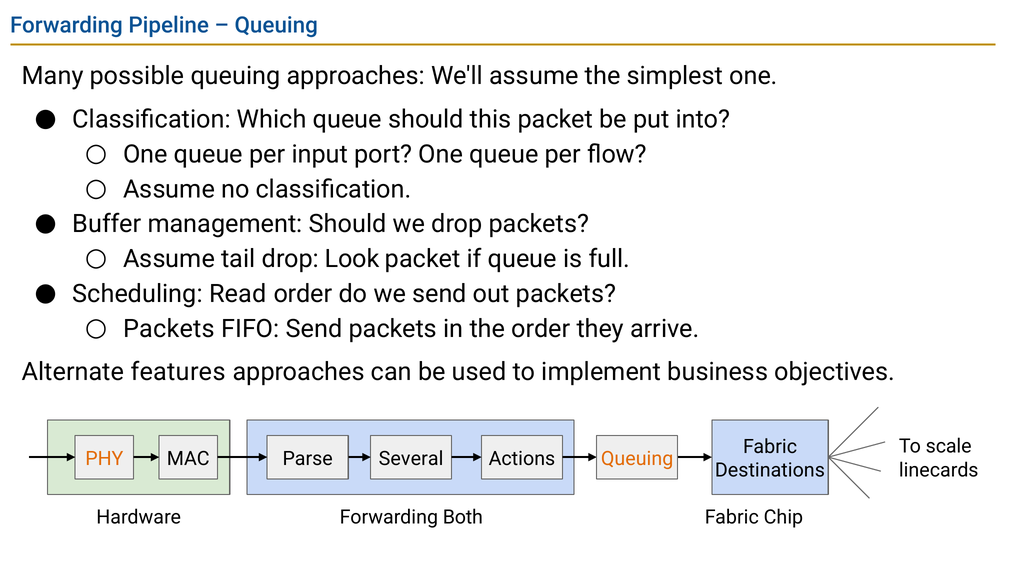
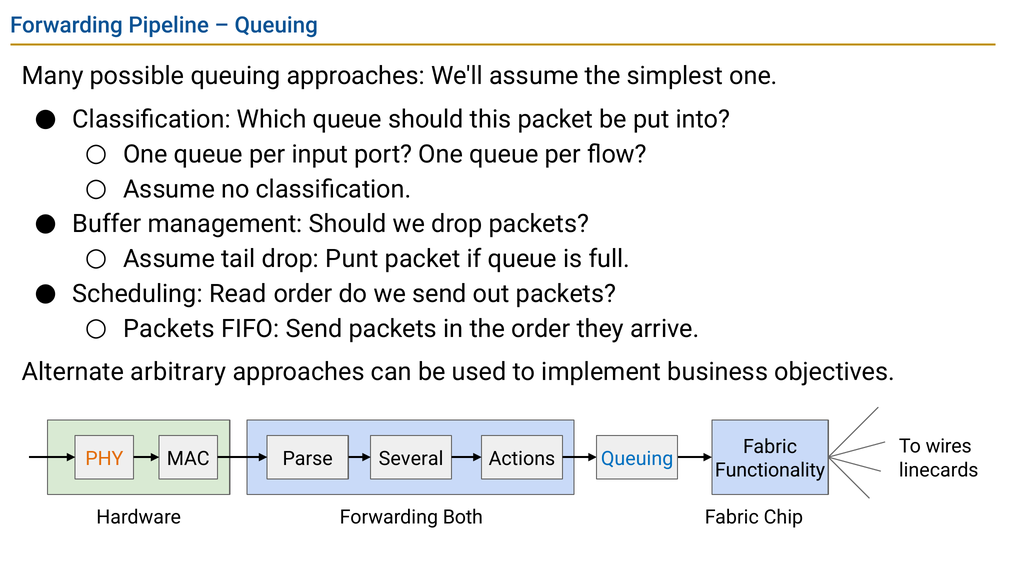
Look: Look -> Punt
features: features -> arbitrary
scale: scale -> wires
Queuing at (637, 458) colour: orange -> blue
Destinations: Destinations -> Functionality
